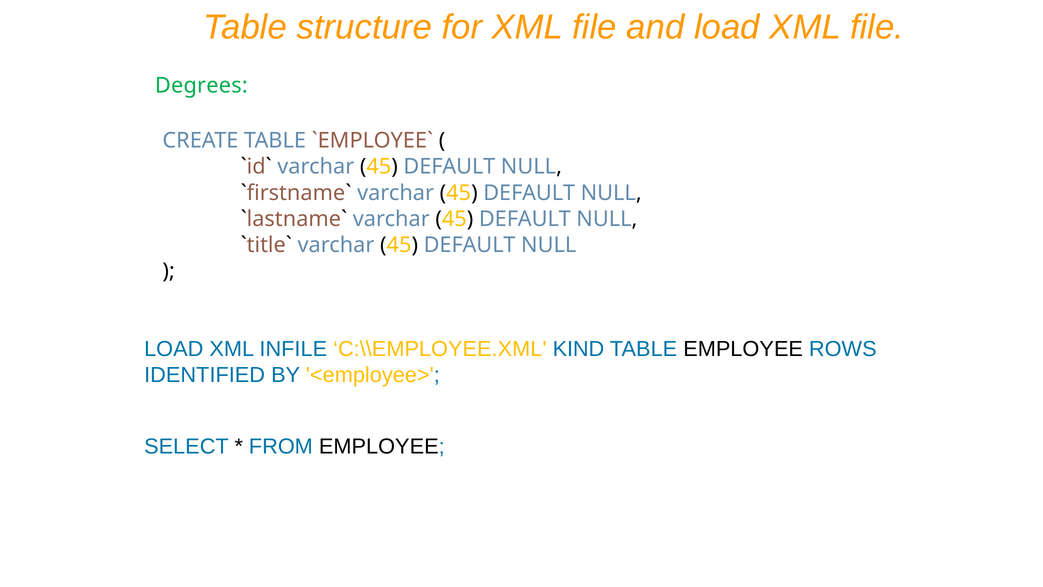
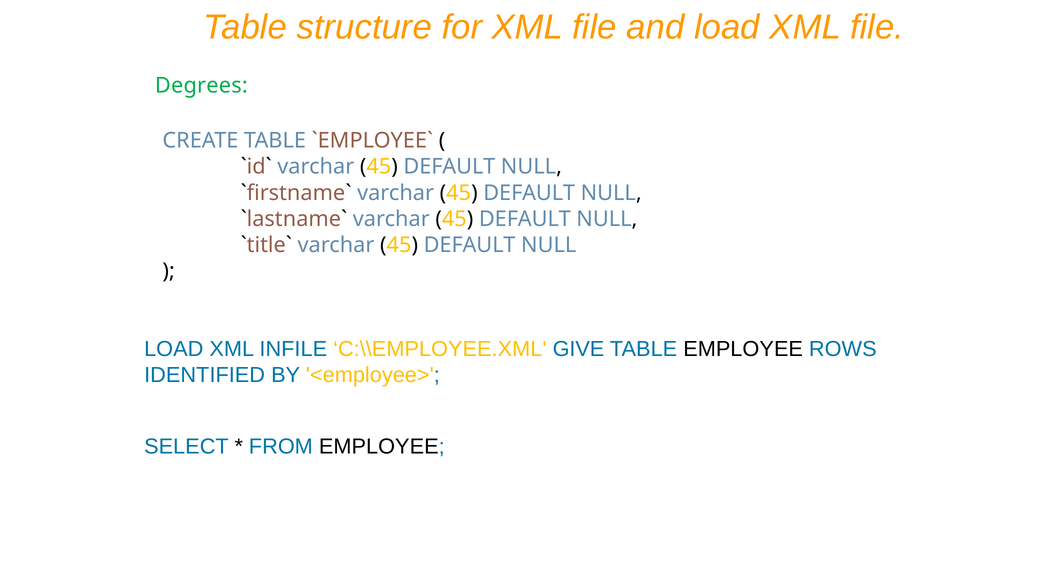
KIND: KIND -> GIVE
